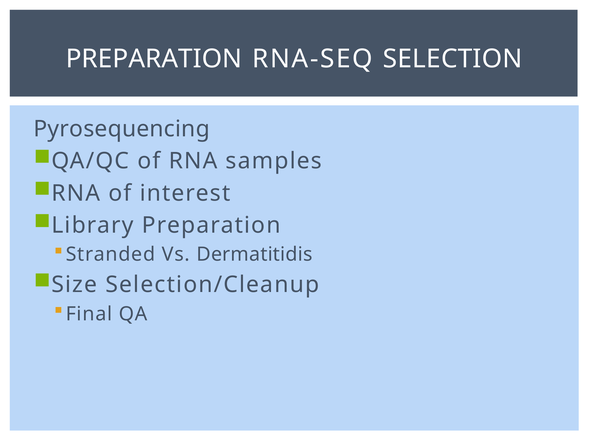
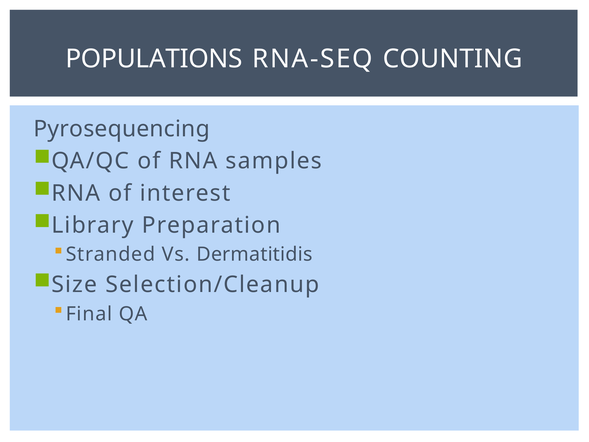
PREPARATION at (154, 59): PREPARATION -> POPULATIONS
SELECTION: SELECTION -> COUNTING
